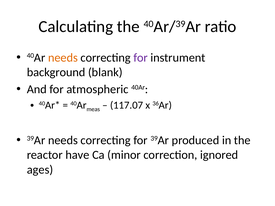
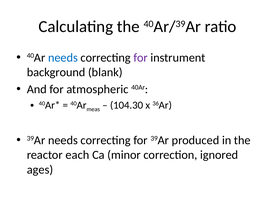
needs at (63, 58) colour: orange -> blue
117.07: 117.07 -> 104.30
have: have -> each
